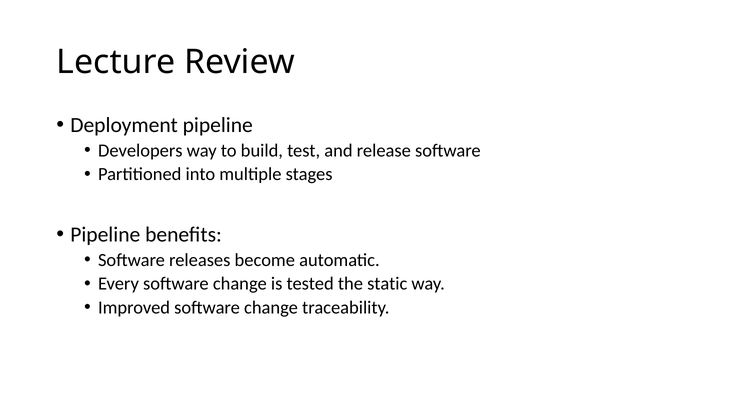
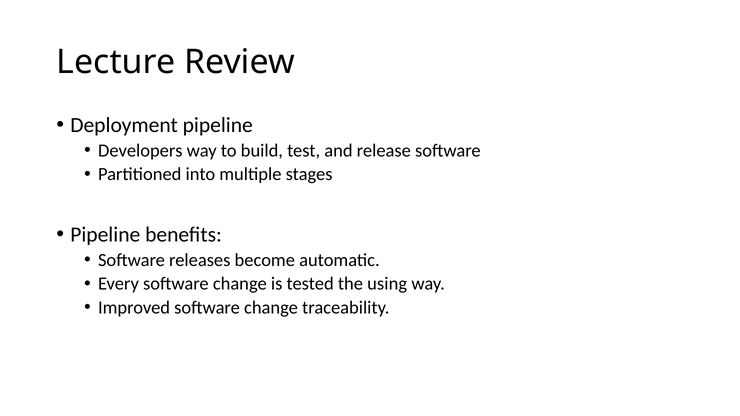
static: static -> using
